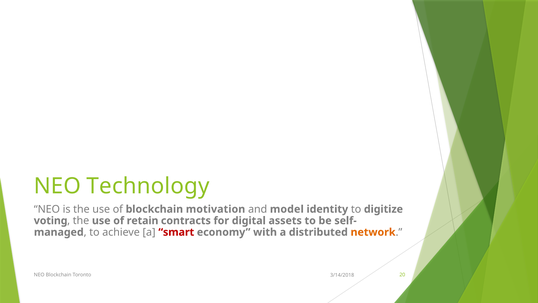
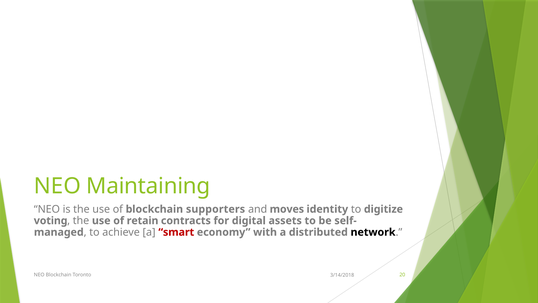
Technology: Technology -> Maintaining
motivation: motivation -> supporters
model: model -> moves
network colour: orange -> black
